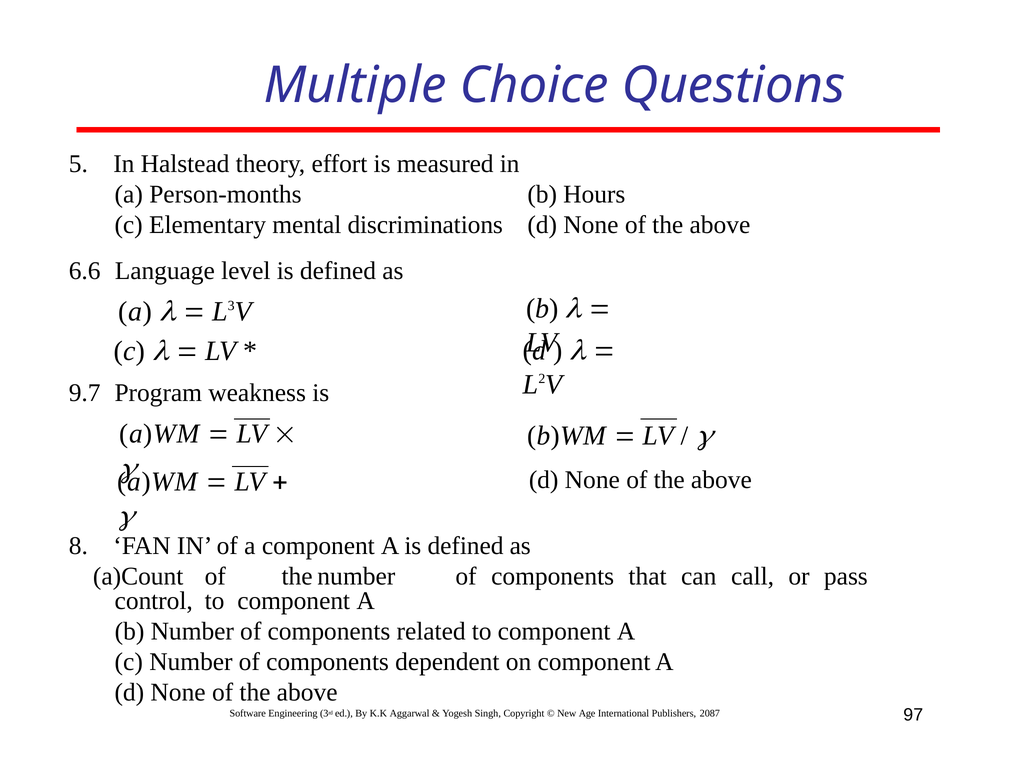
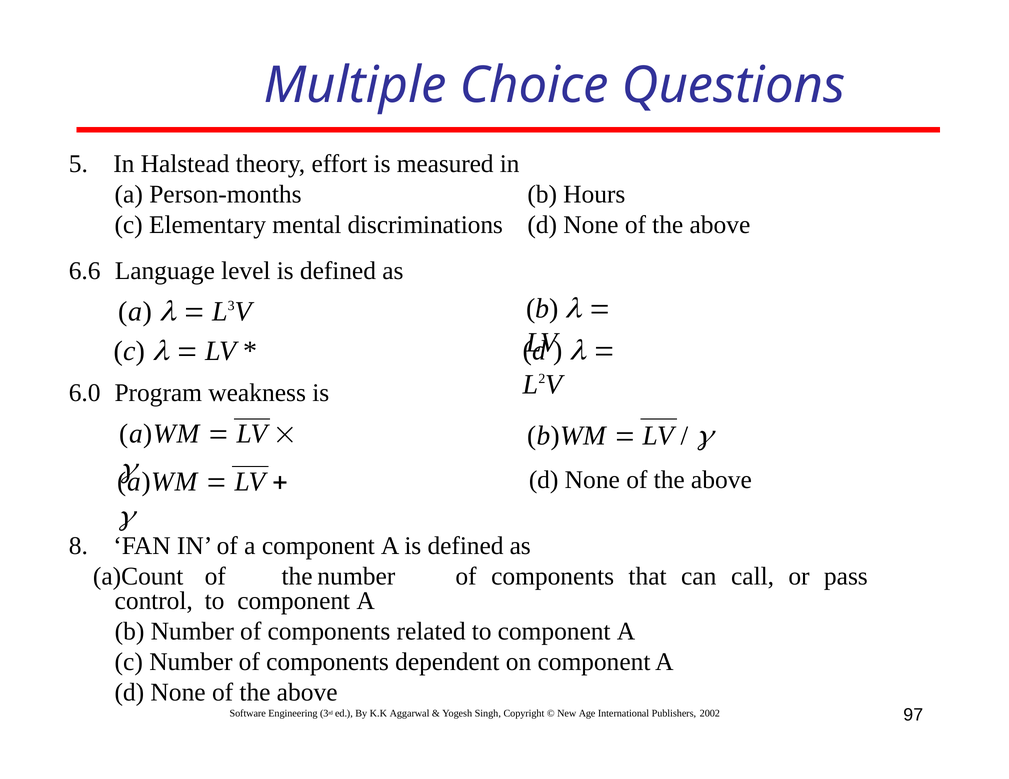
9.7: 9.7 -> 6.0
2087: 2087 -> 2002
